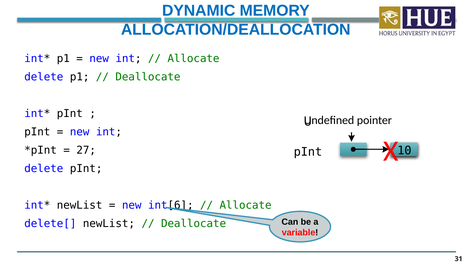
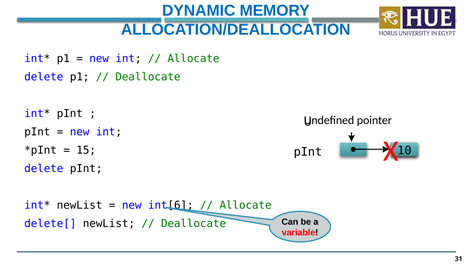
27: 27 -> 15
